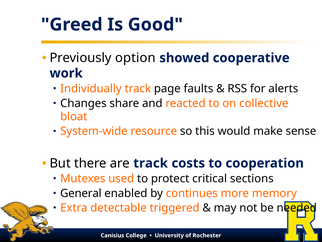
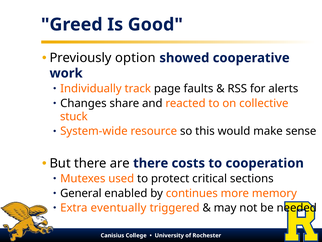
bloat: bloat -> stuck
are track: track -> there
detectable: detectable -> eventually
